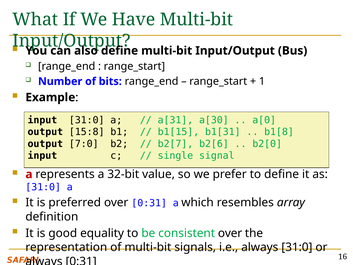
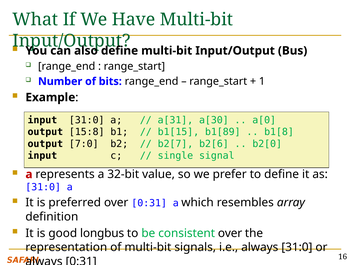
b1[31: b1[31 -> b1[89
equality: equality -> longbus
